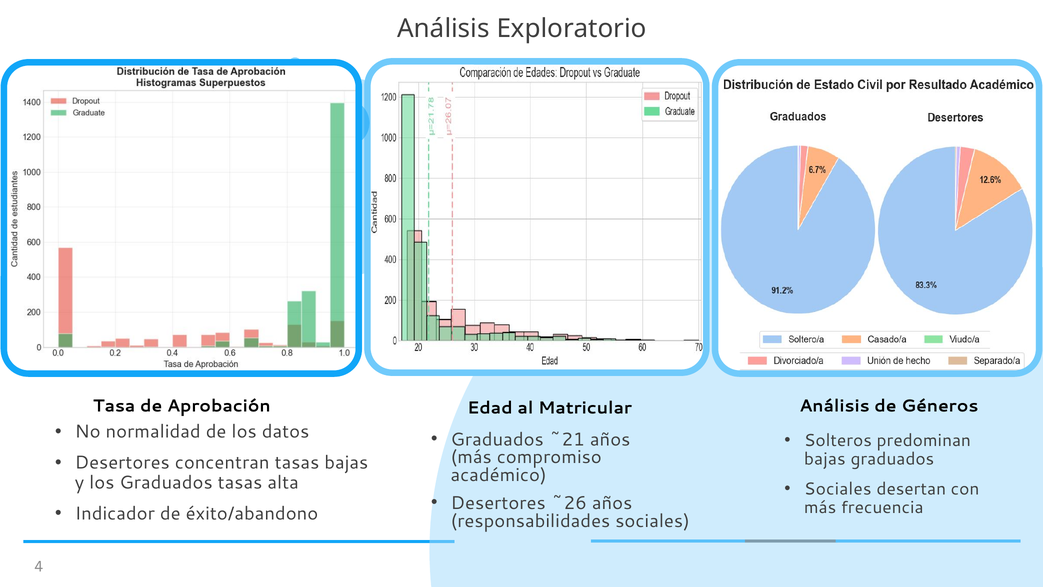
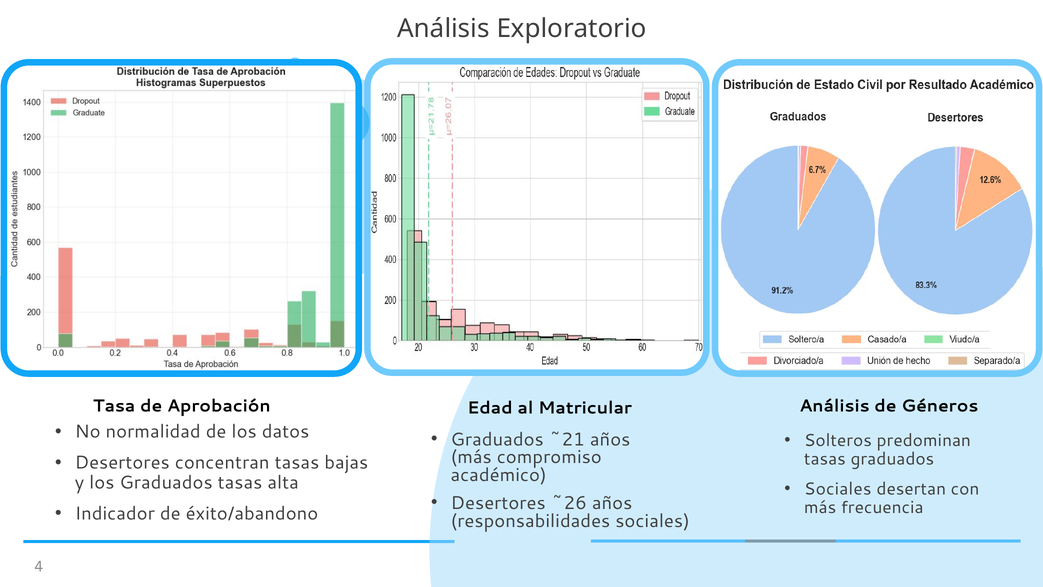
bajas at (825, 459): bajas -> tasas
